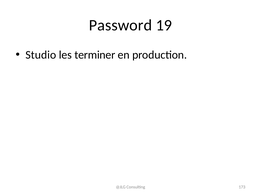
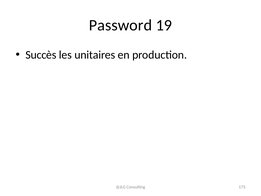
Studio: Studio -> Succès
terminer: terminer -> unitaires
